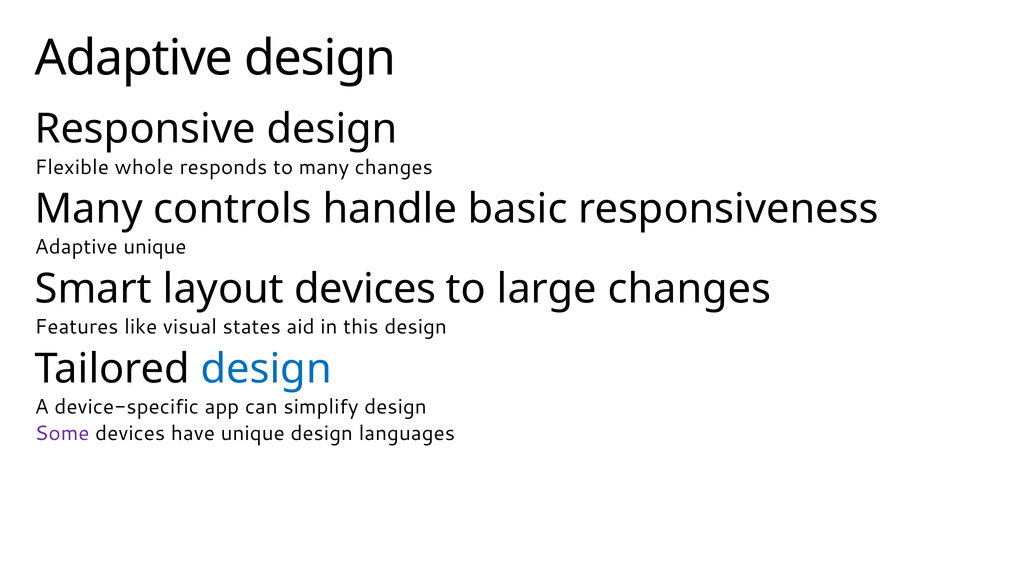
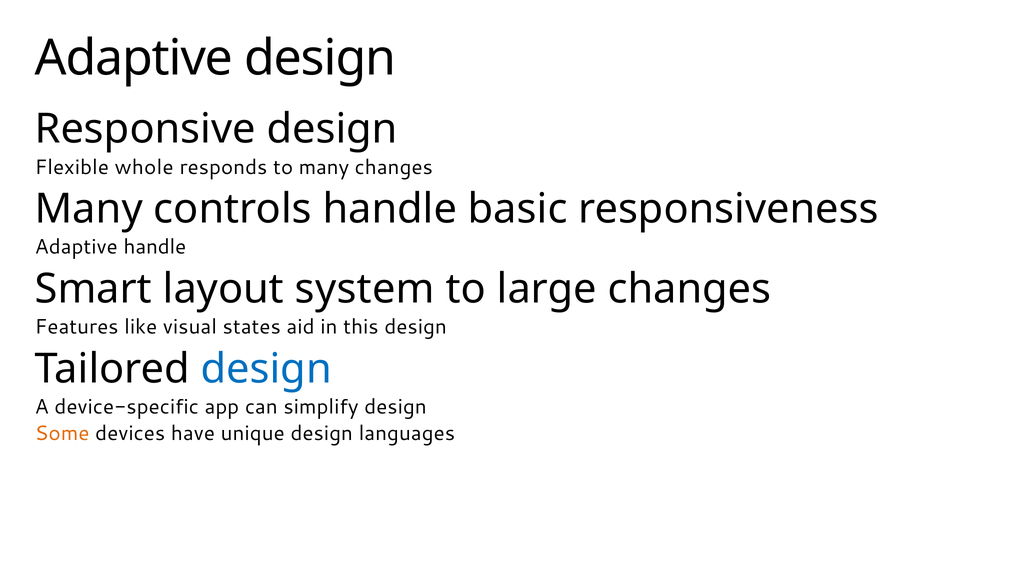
Adaptive unique: unique -> handle
layout devices: devices -> system
Some colour: purple -> orange
